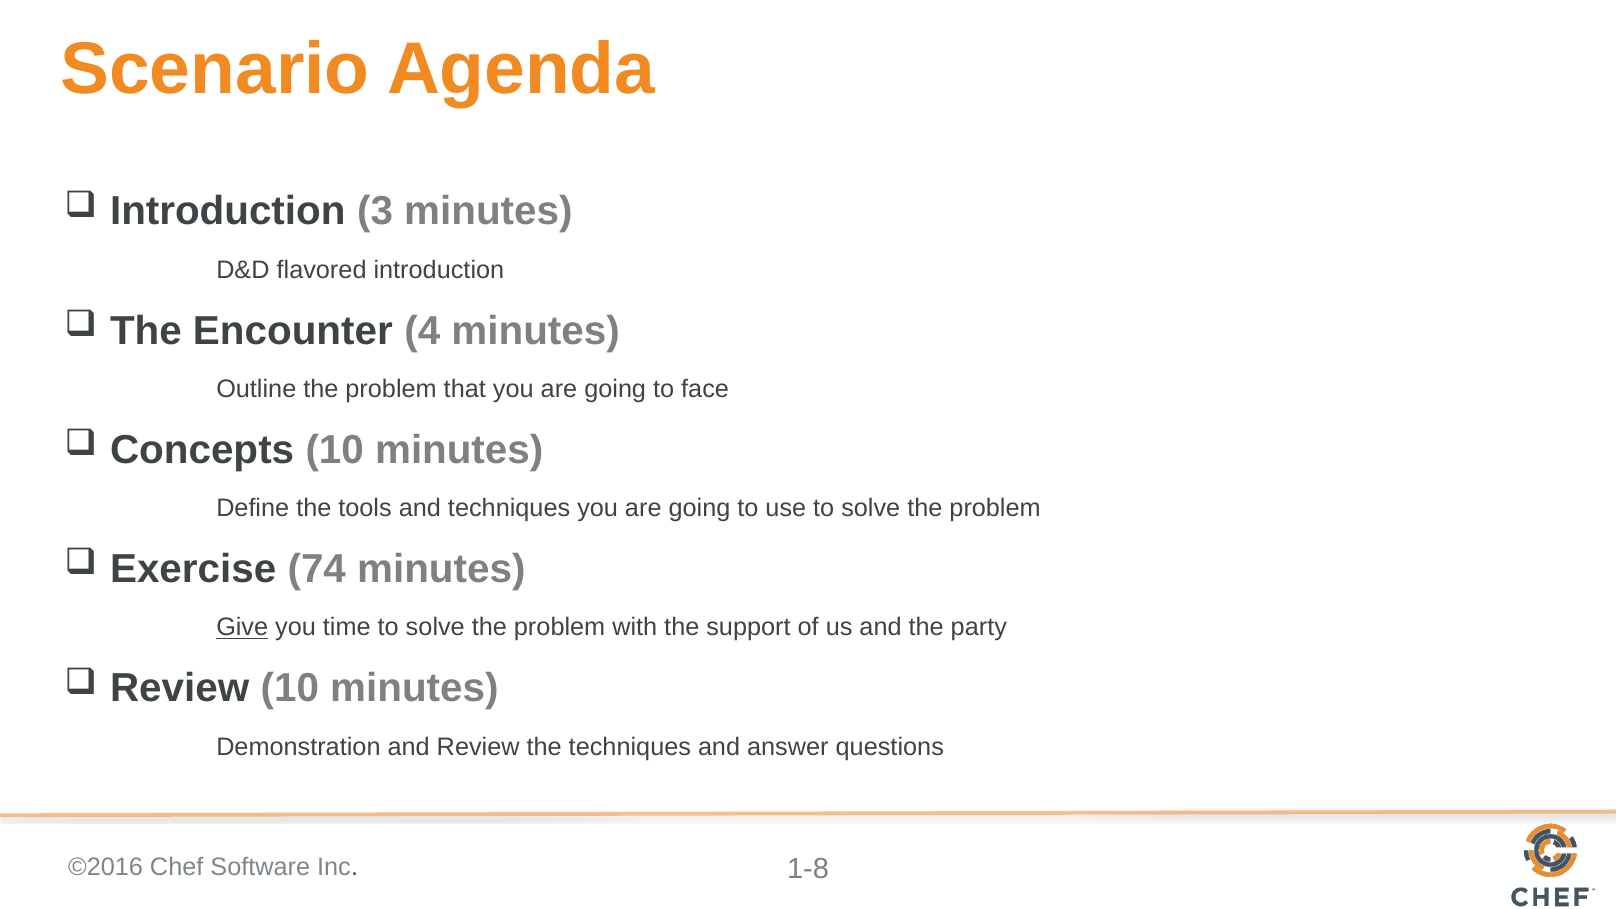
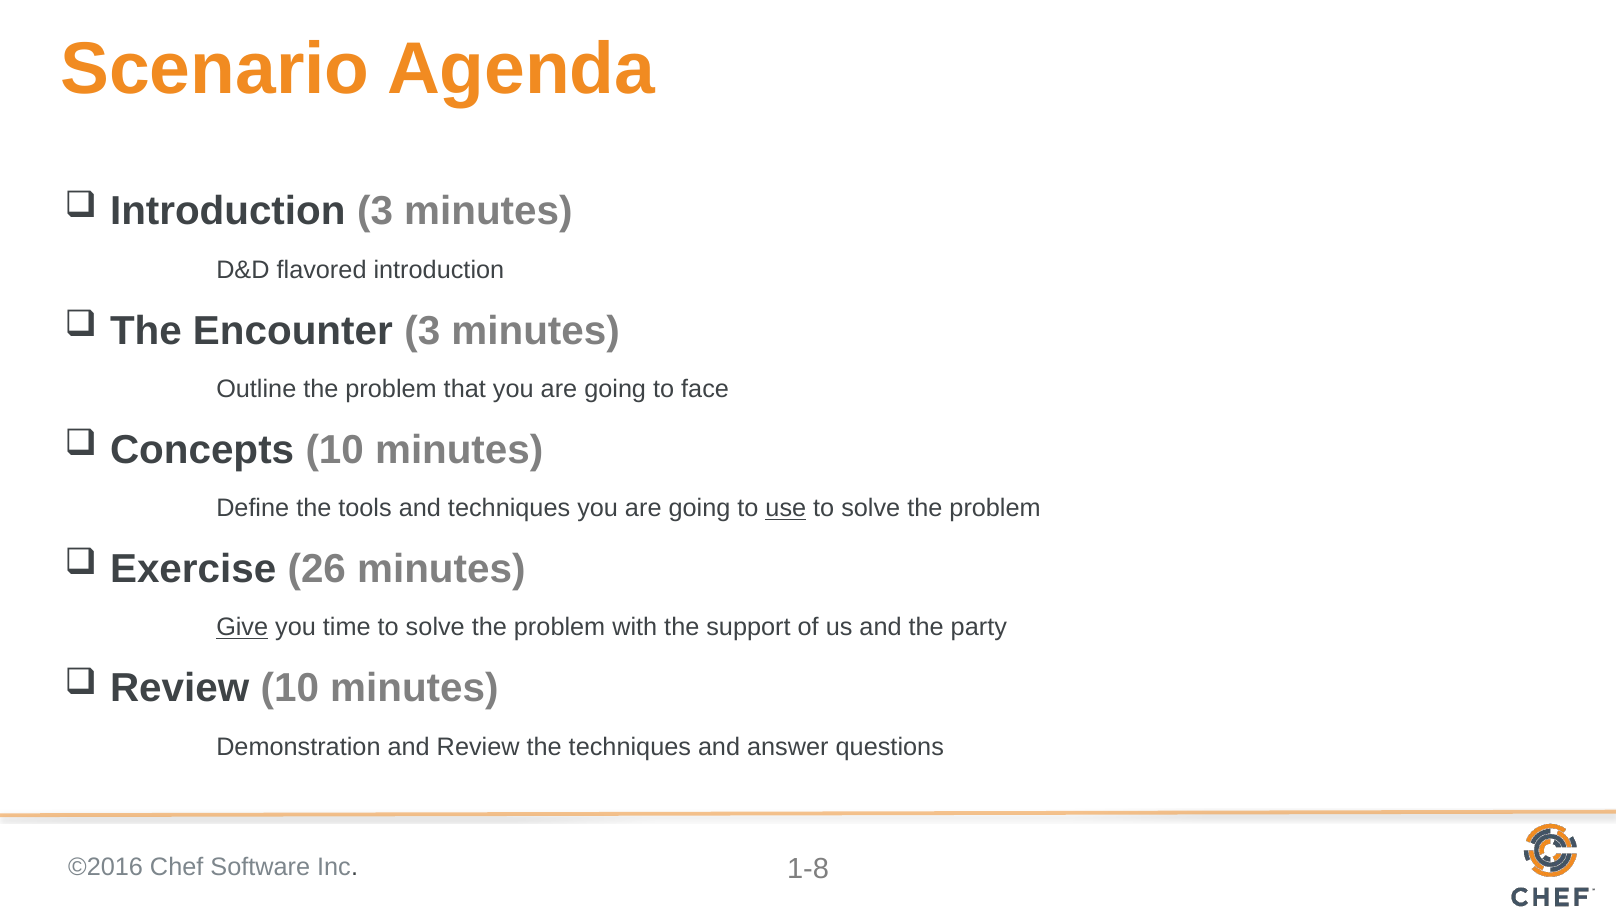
Encounter 4: 4 -> 3
use underline: none -> present
74: 74 -> 26
